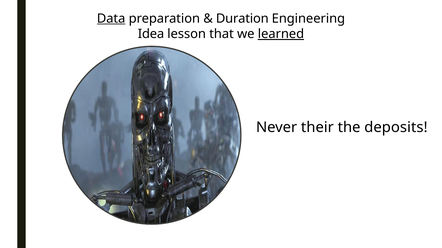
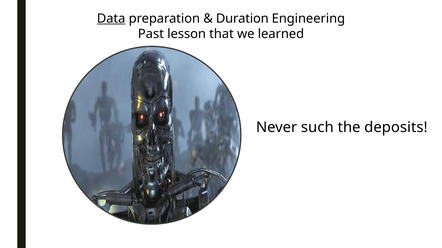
Idea: Idea -> Past
learned underline: present -> none
their: their -> such
